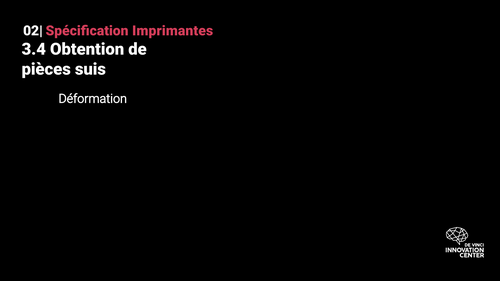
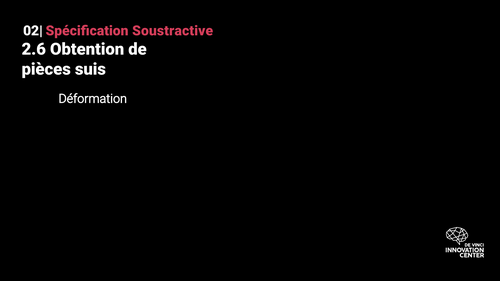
Imprimantes: Imprimantes -> Soustractive
3.4: 3.4 -> 2.6
